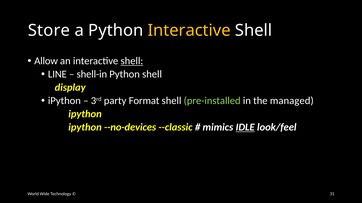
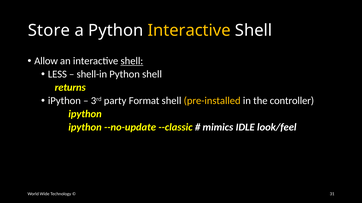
LINE: LINE -> LESS
display: display -> returns
pre-installed colour: light green -> yellow
managed: managed -> controller
--no-devices: --no-devices -> --no-update
IDLE underline: present -> none
